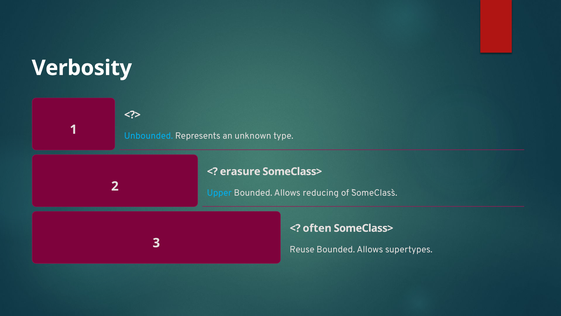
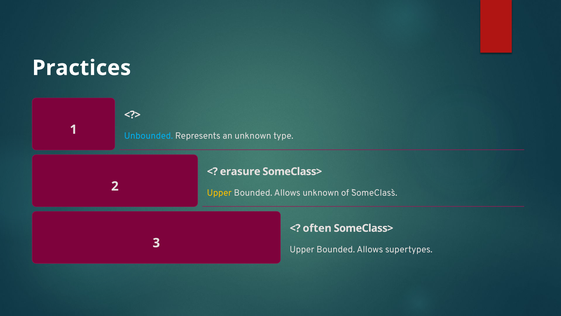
Verbosity: Verbosity -> Practices
Upper at (219, 192) colour: light blue -> yellow
Allows reducing: reducing -> unknown
Reuse at (302, 249): Reuse -> Upper
